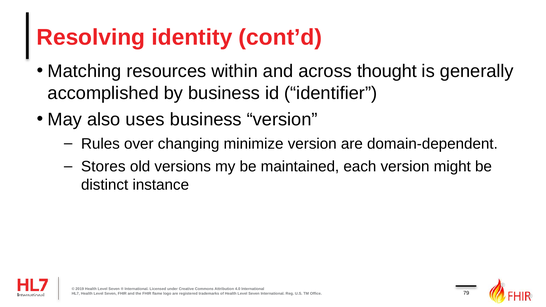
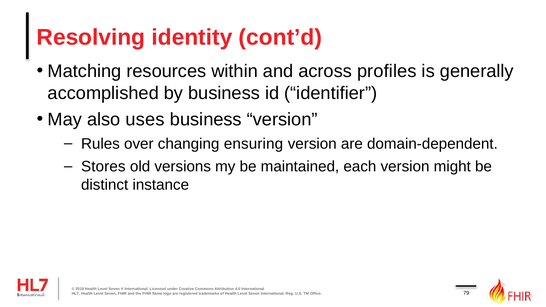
thought: thought -> profiles
minimize: minimize -> ensuring
